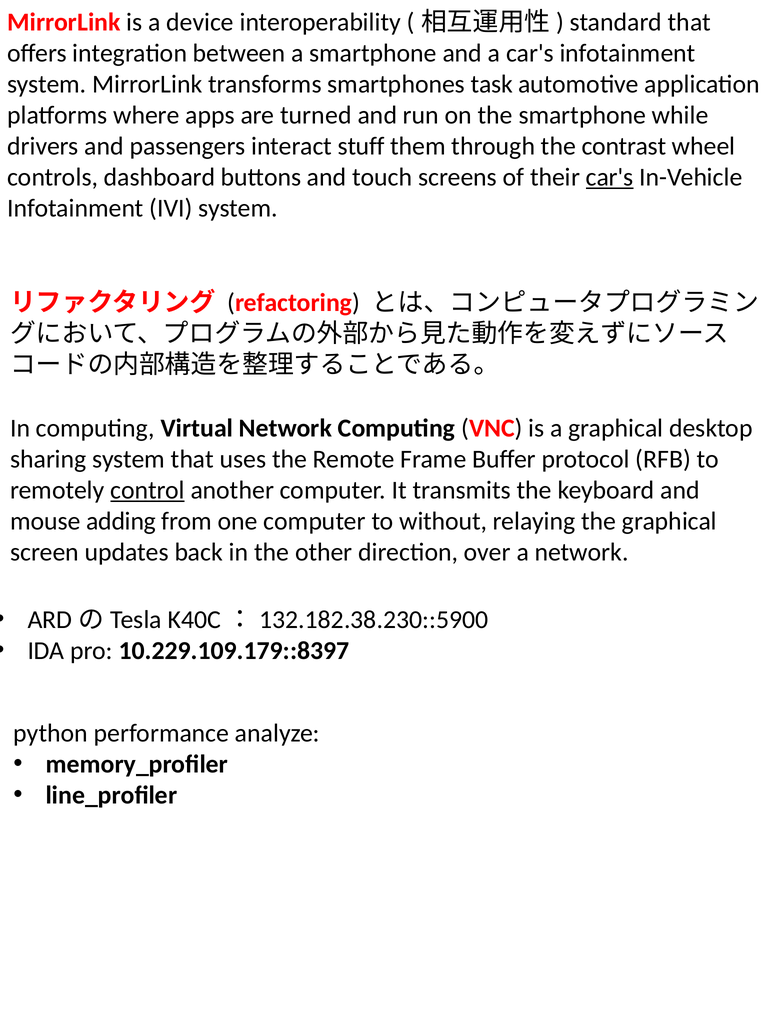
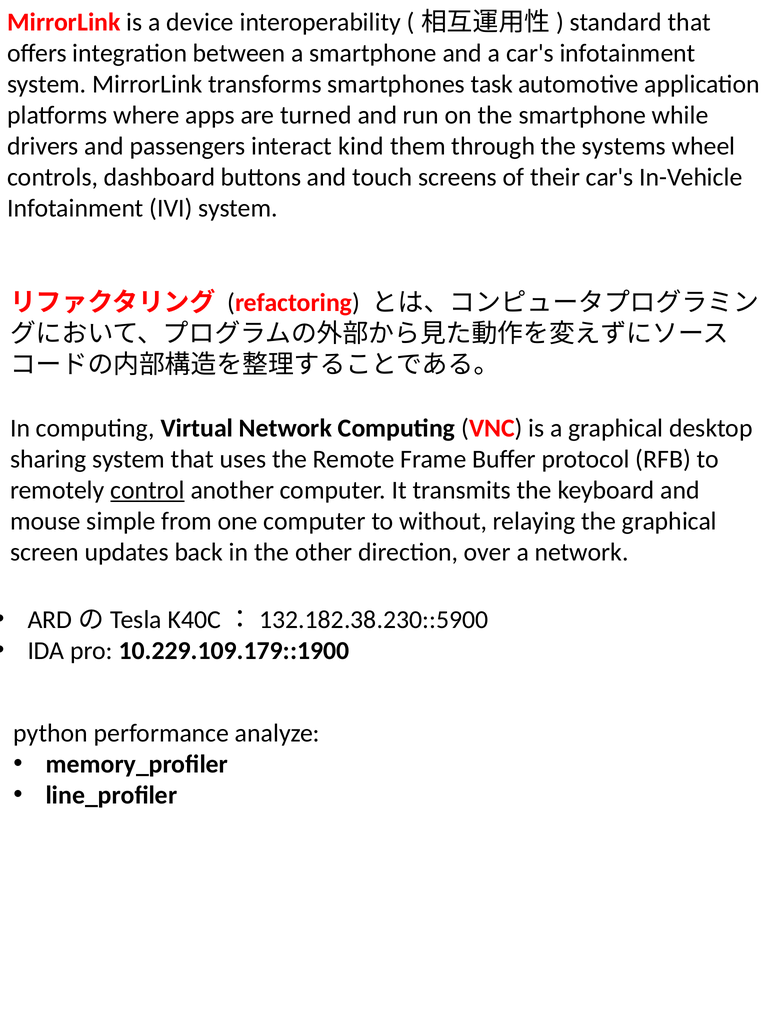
stuff: stuff -> kind
contrast: contrast -> systems
car's at (610, 177) underline: present -> none
adding: adding -> simple
10.229.109.179::8397: 10.229.109.179::8397 -> 10.229.109.179::1900
